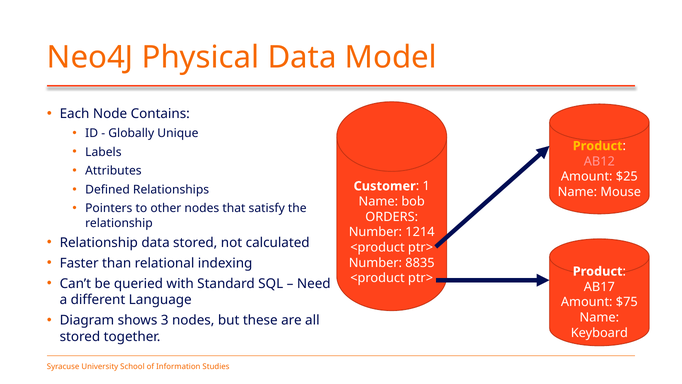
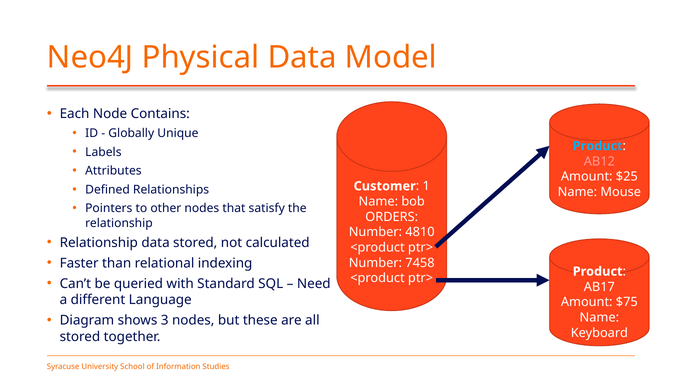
Product at (598, 146) colour: yellow -> light blue
1214: 1214 -> 4810
8835: 8835 -> 7458
